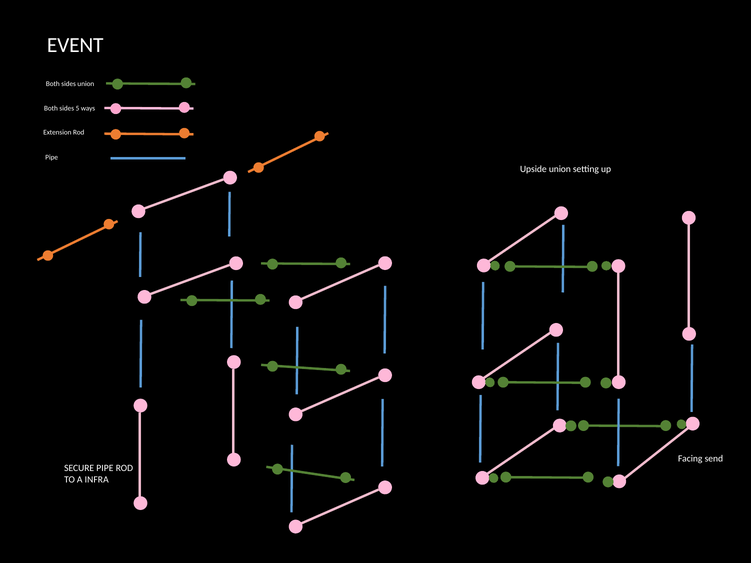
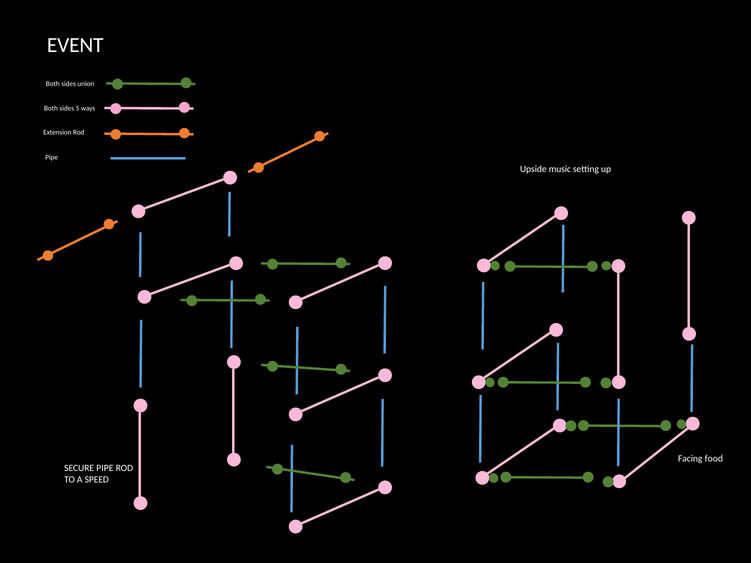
Upside union: union -> music
send: send -> food
INFRA: INFRA -> SPEED
